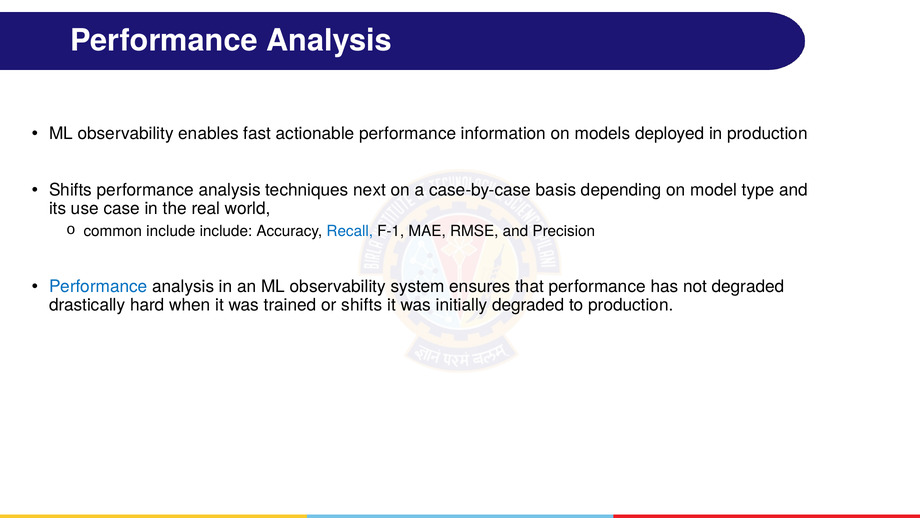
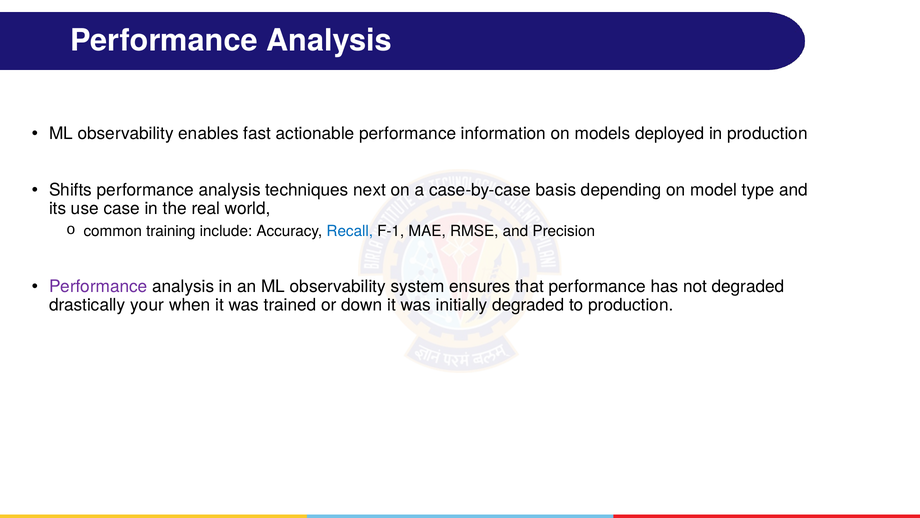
common include: include -> training
Performance at (98, 286) colour: blue -> purple
hard: hard -> your
or shifts: shifts -> down
